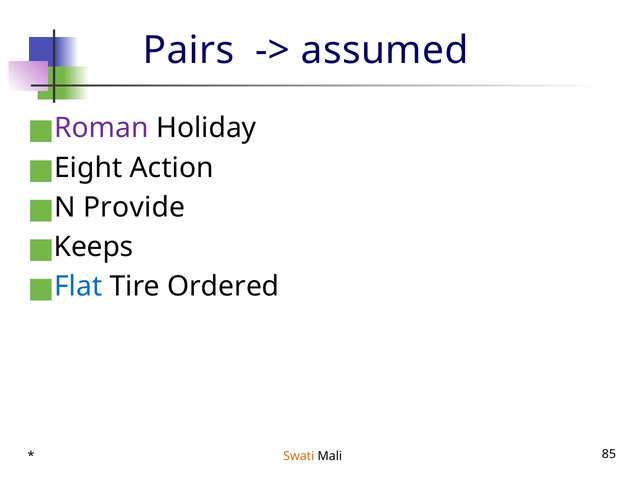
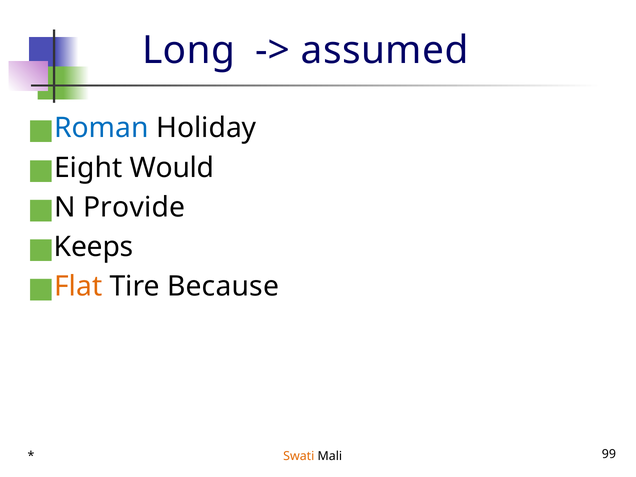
Pairs: Pairs -> Long
Roman colour: purple -> blue
Action: Action -> Would
Flat colour: blue -> orange
Ordered: Ordered -> Because
85: 85 -> 99
